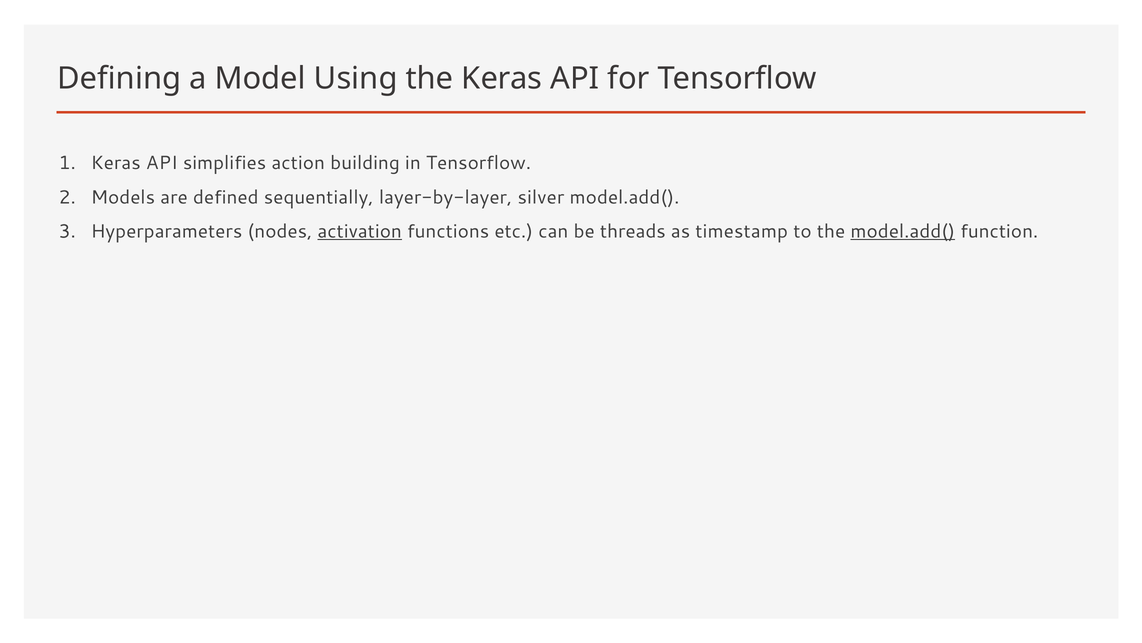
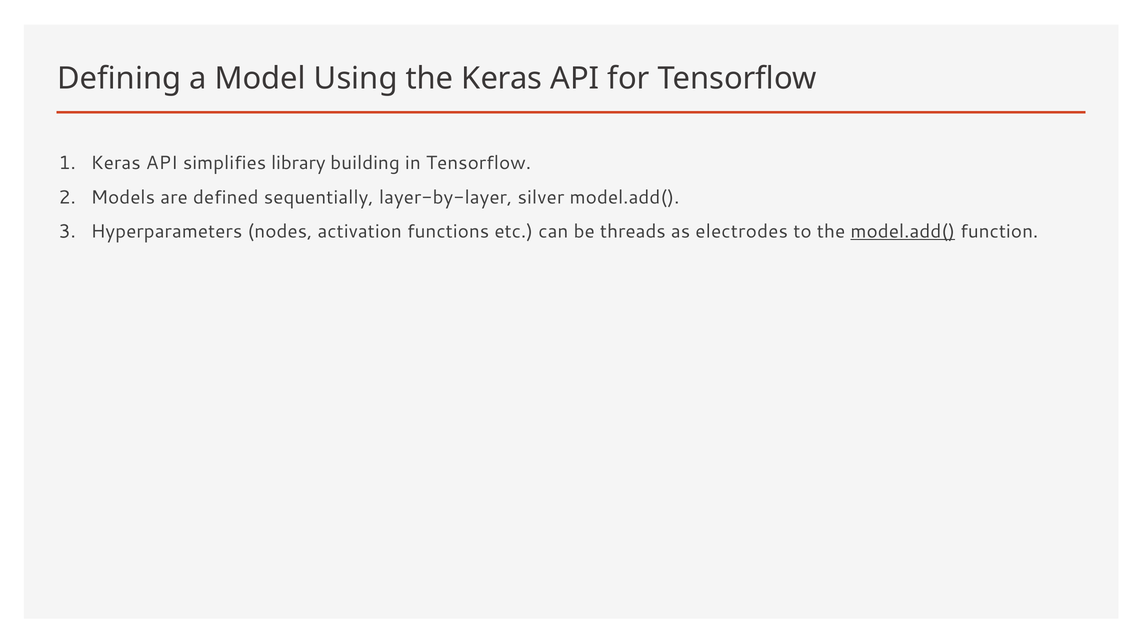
action: action -> library
activation underline: present -> none
timestamp: timestamp -> electrodes
